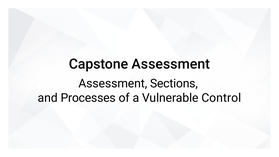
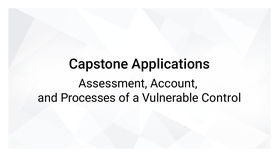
Capstone Assessment: Assessment -> Applications
Sections: Sections -> Account
